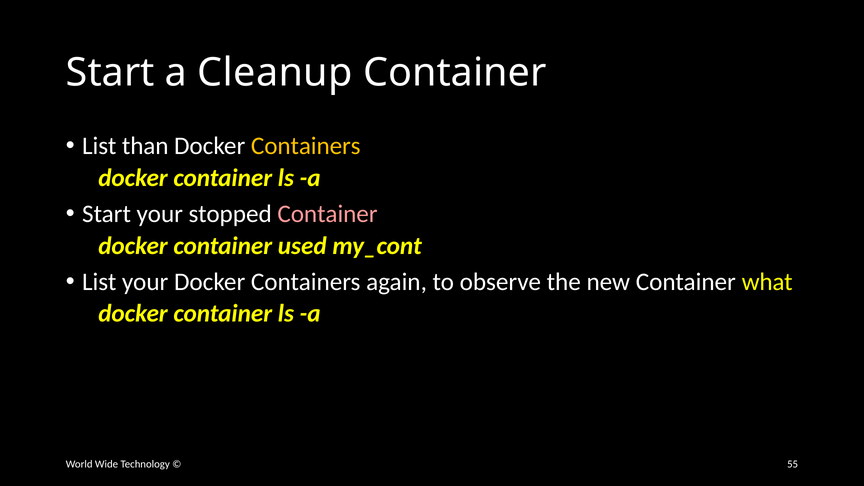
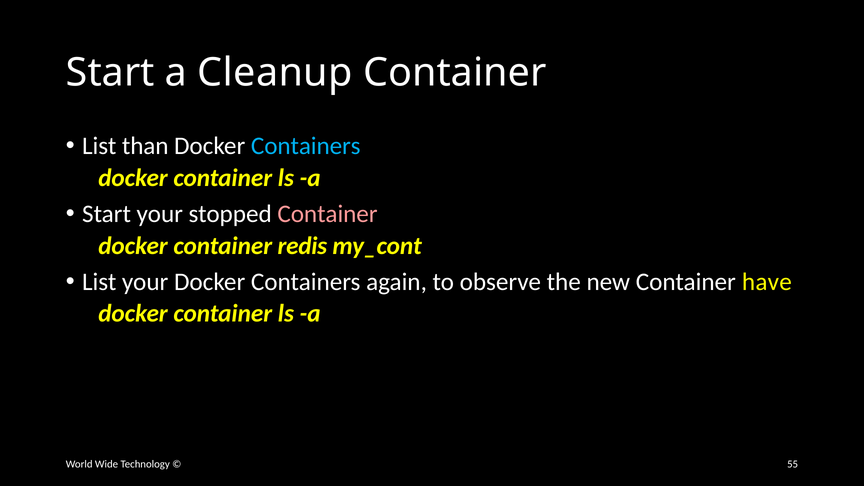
Containers at (306, 146) colour: yellow -> light blue
used: used -> redis
what: what -> have
